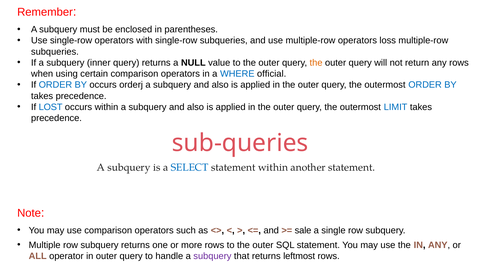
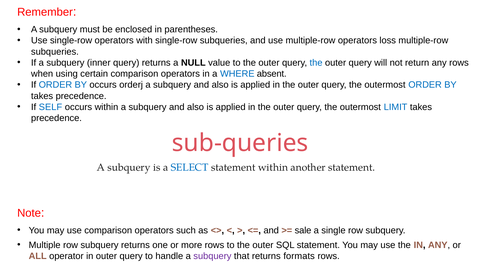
the at (316, 63) colour: orange -> blue
official: official -> absent
LOST: LOST -> SELF
leftmost: leftmost -> formats
